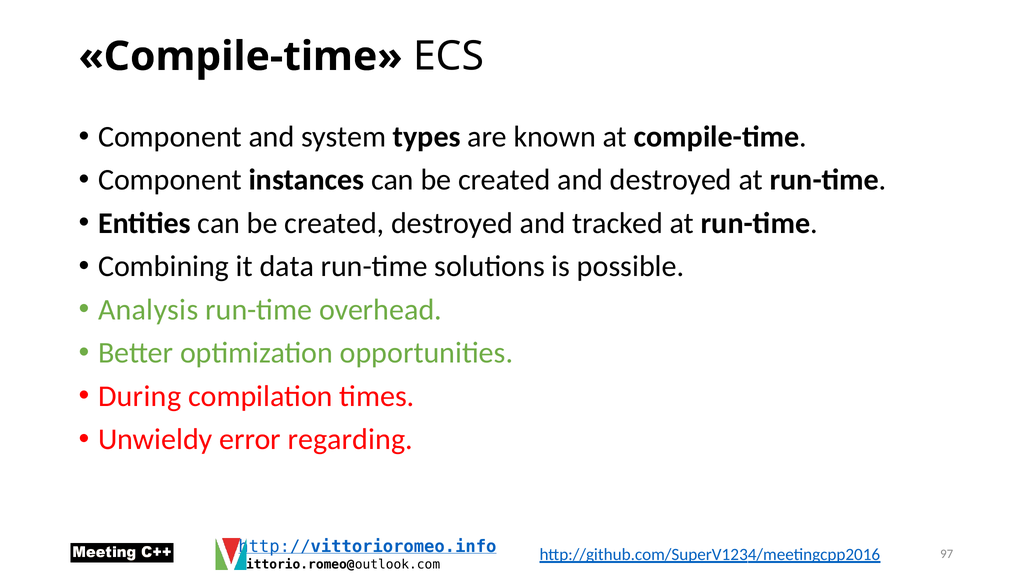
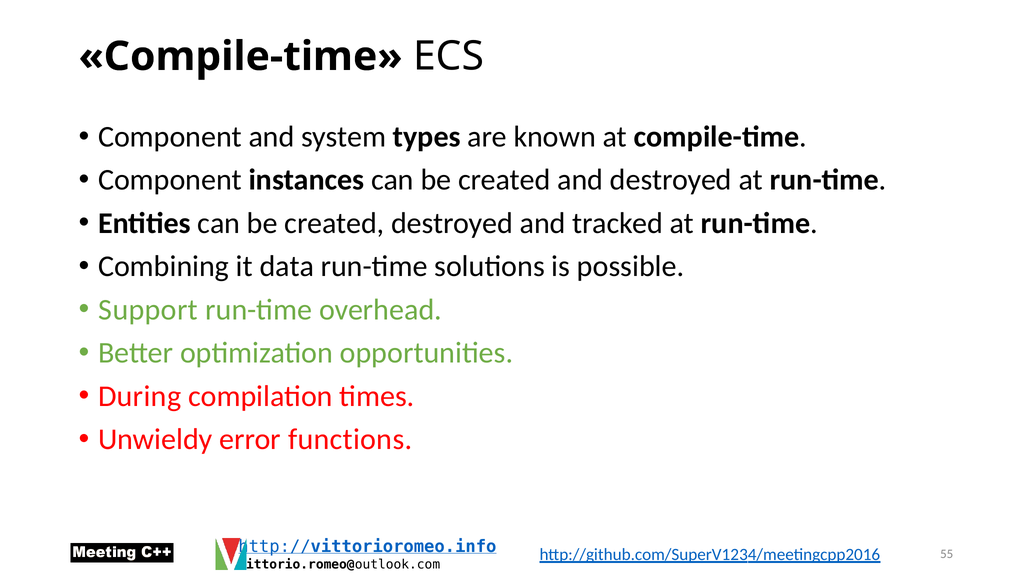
Analysis: Analysis -> Support
regarding: regarding -> functions
97: 97 -> 55
